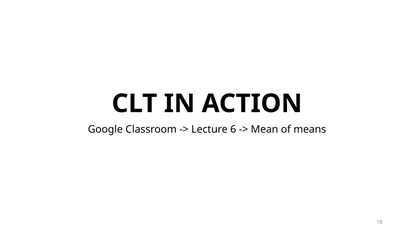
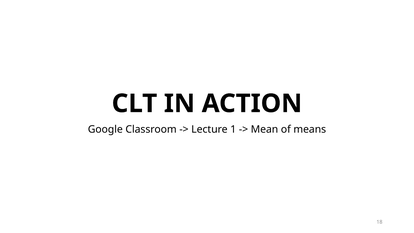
6: 6 -> 1
